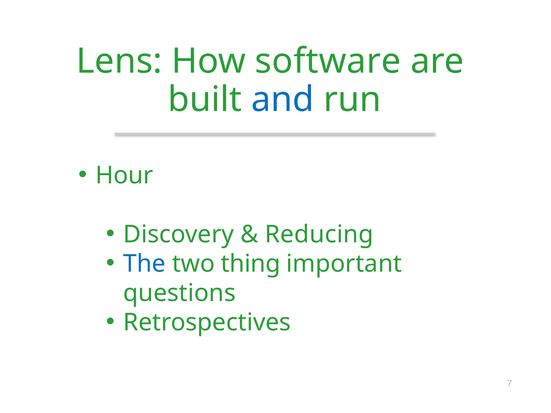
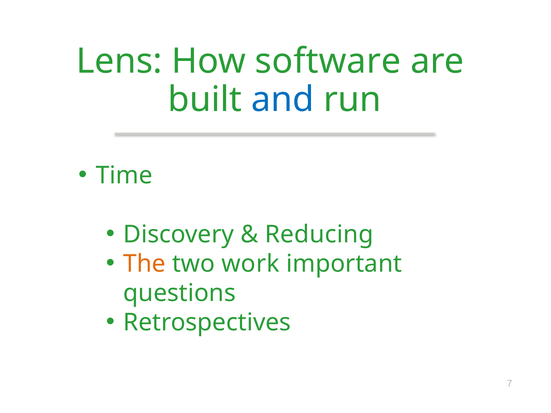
Hour: Hour -> Time
The colour: blue -> orange
thing: thing -> work
